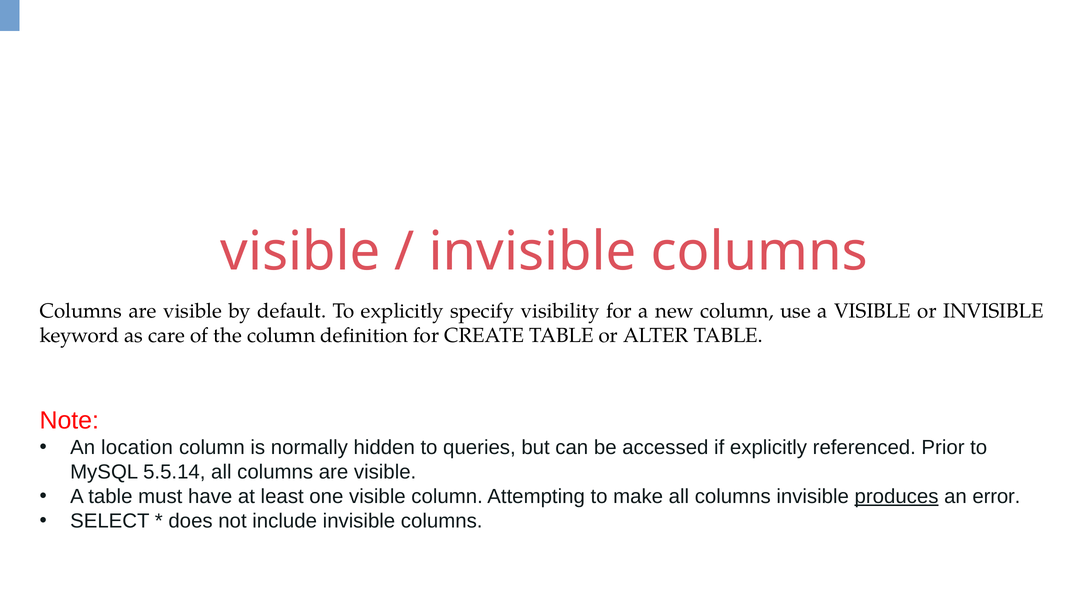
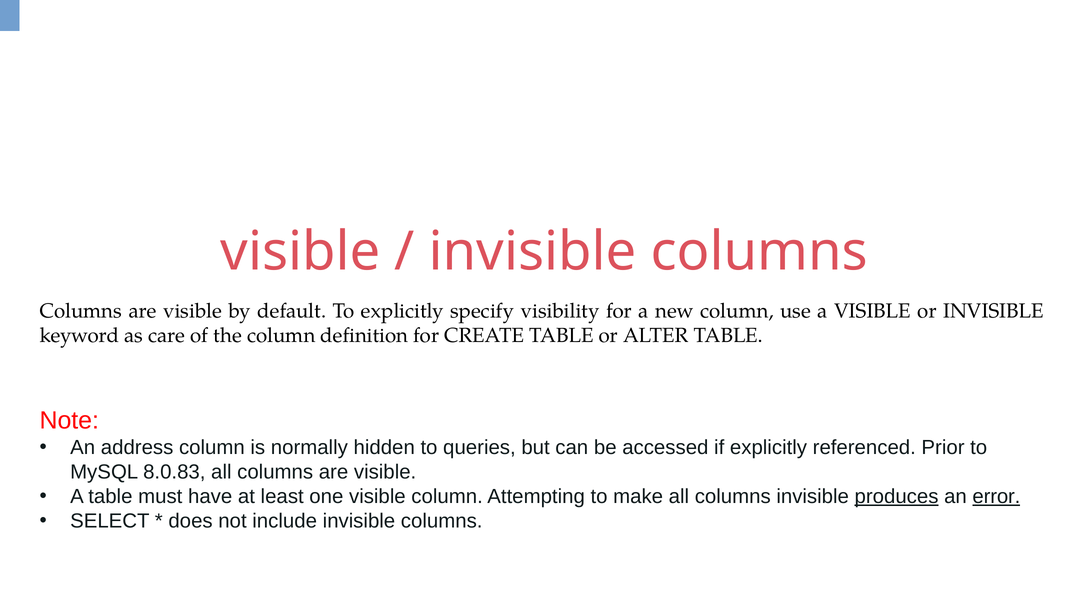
location: location -> address
5.5.14: 5.5.14 -> 8.0.83
error underline: none -> present
